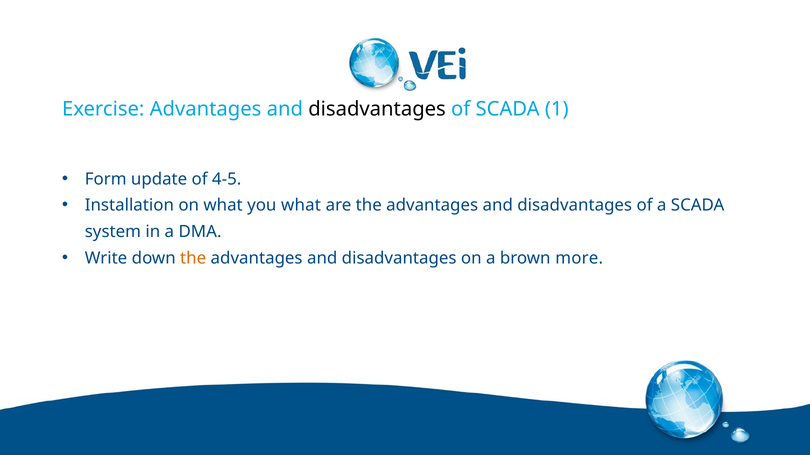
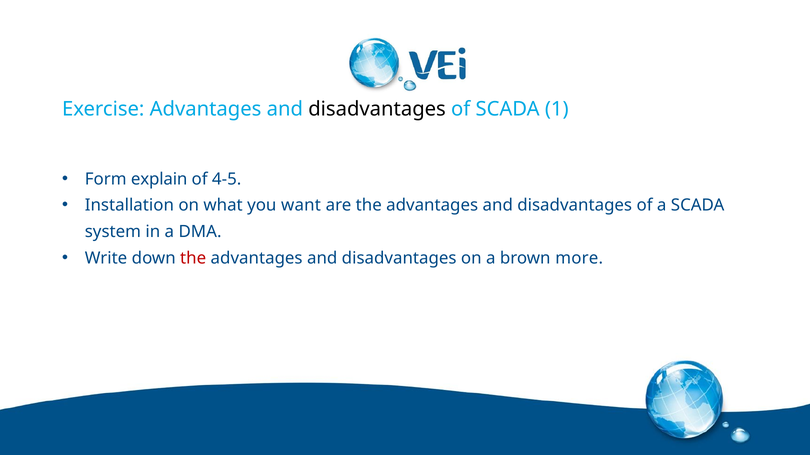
update: update -> explain
you what: what -> want
the at (193, 258) colour: orange -> red
